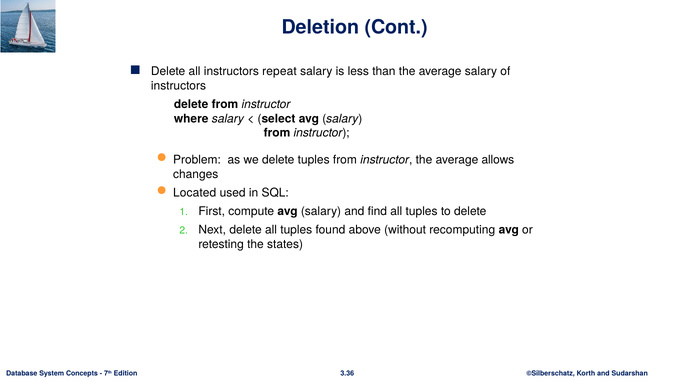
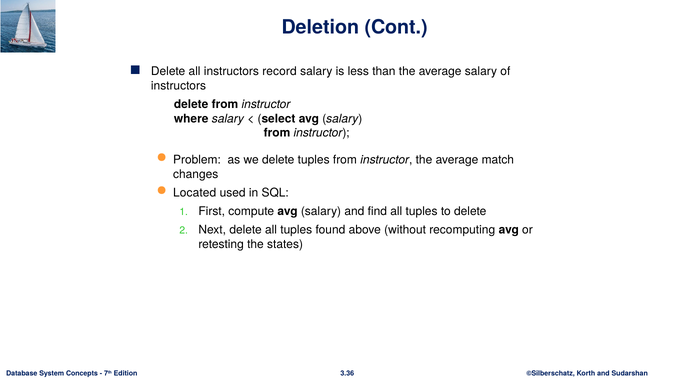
repeat: repeat -> record
allows: allows -> match
